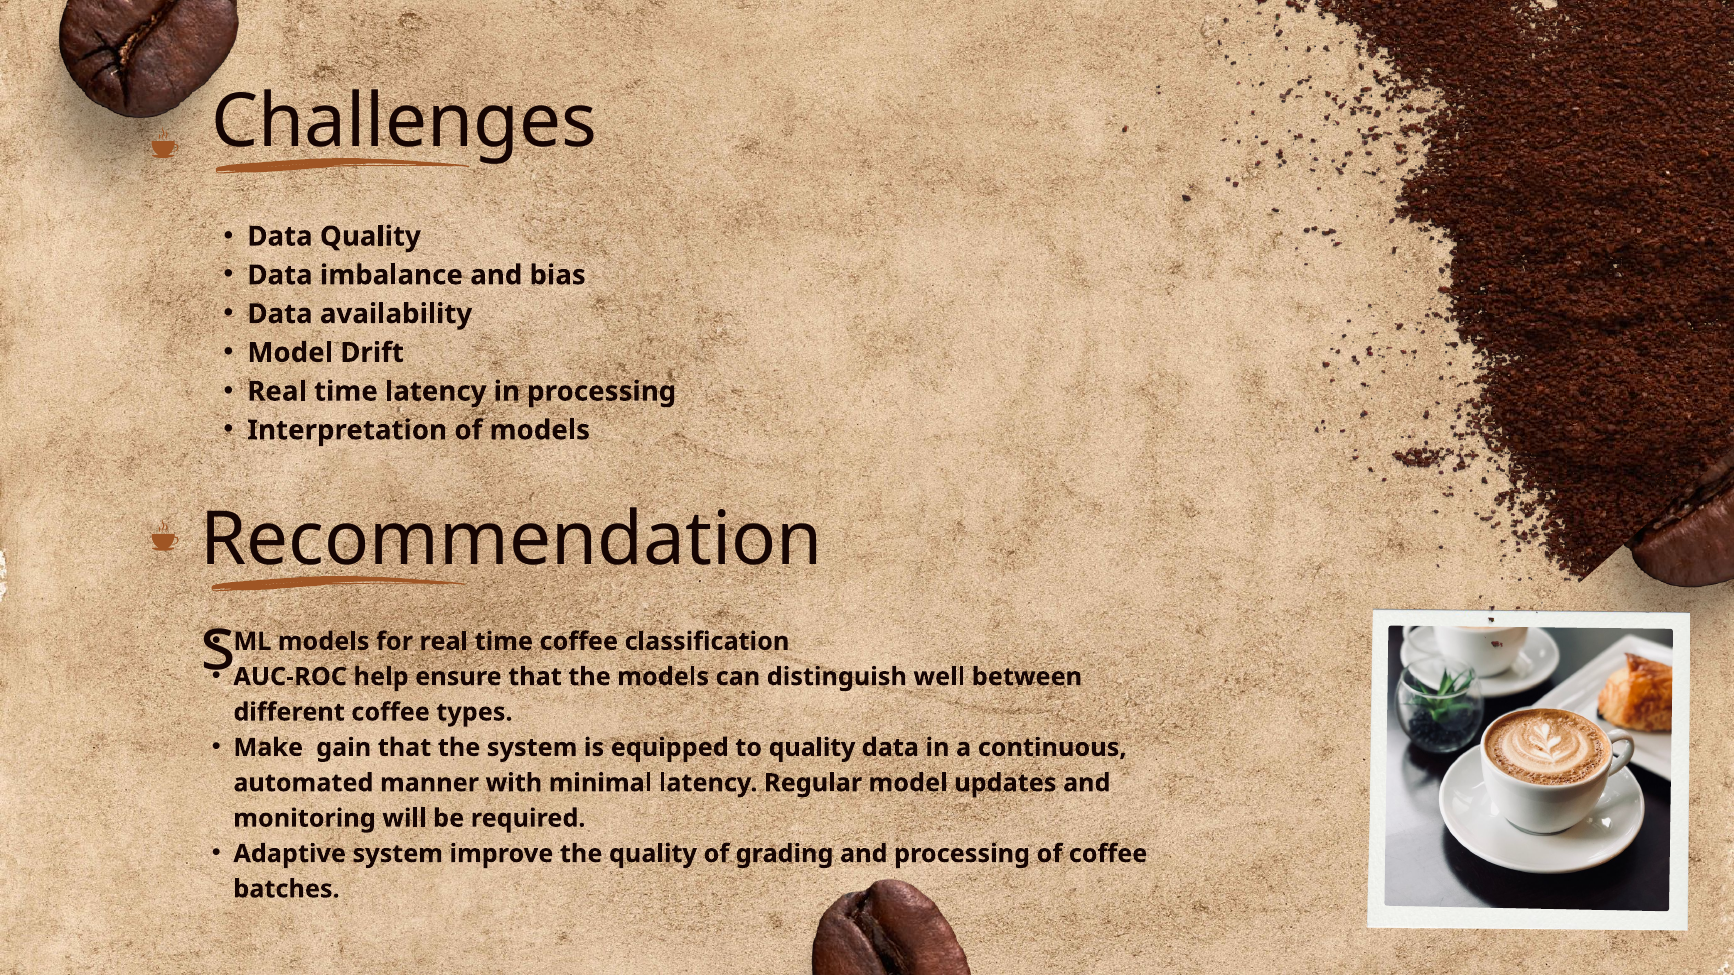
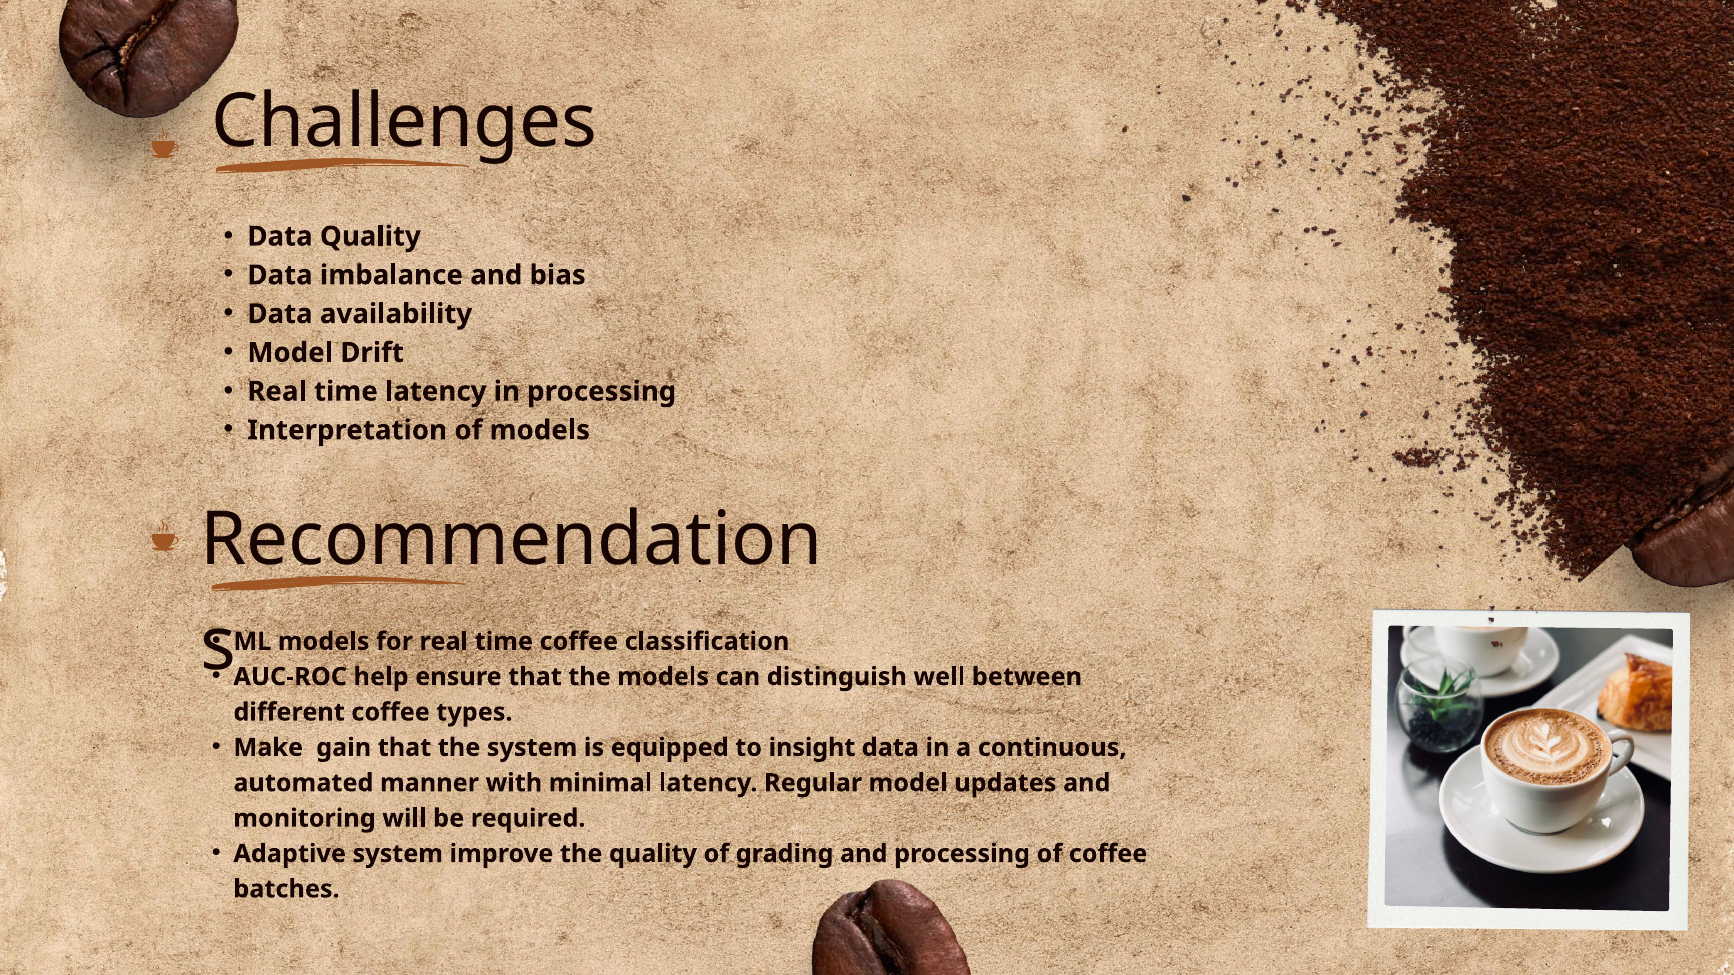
to quality: quality -> insight
